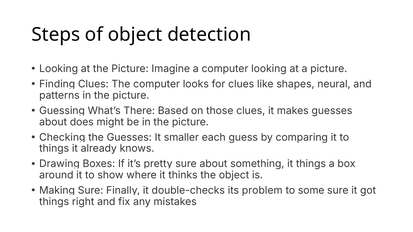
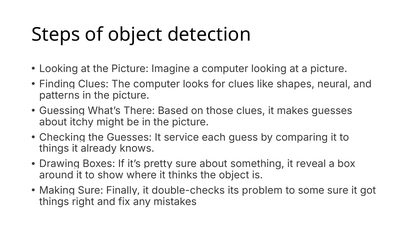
does: does -> itchy
smaller: smaller -> service
it things: things -> reveal
